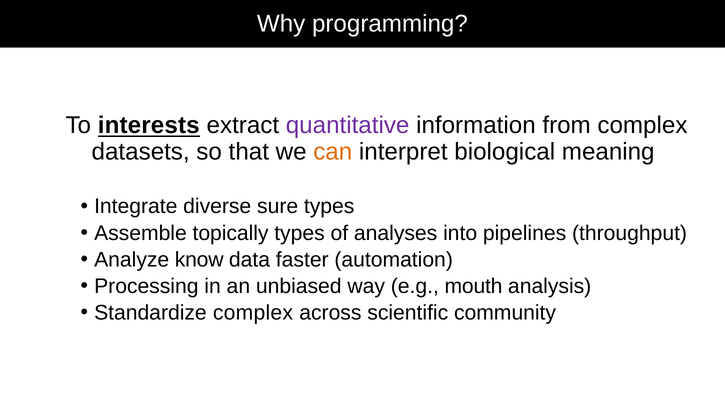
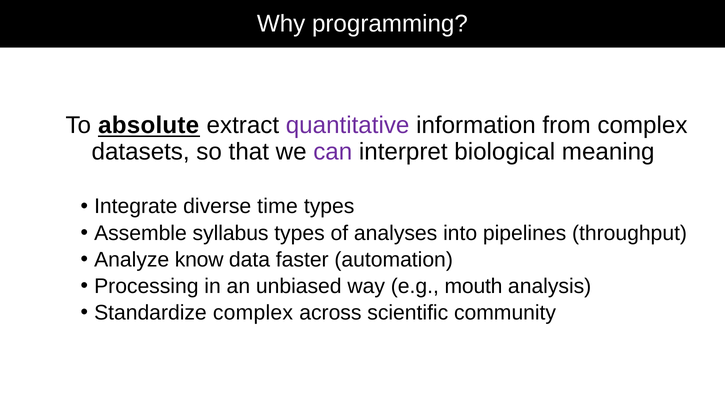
interests: interests -> absolute
can colour: orange -> purple
sure: sure -> time
topically: topically -> syllabus
